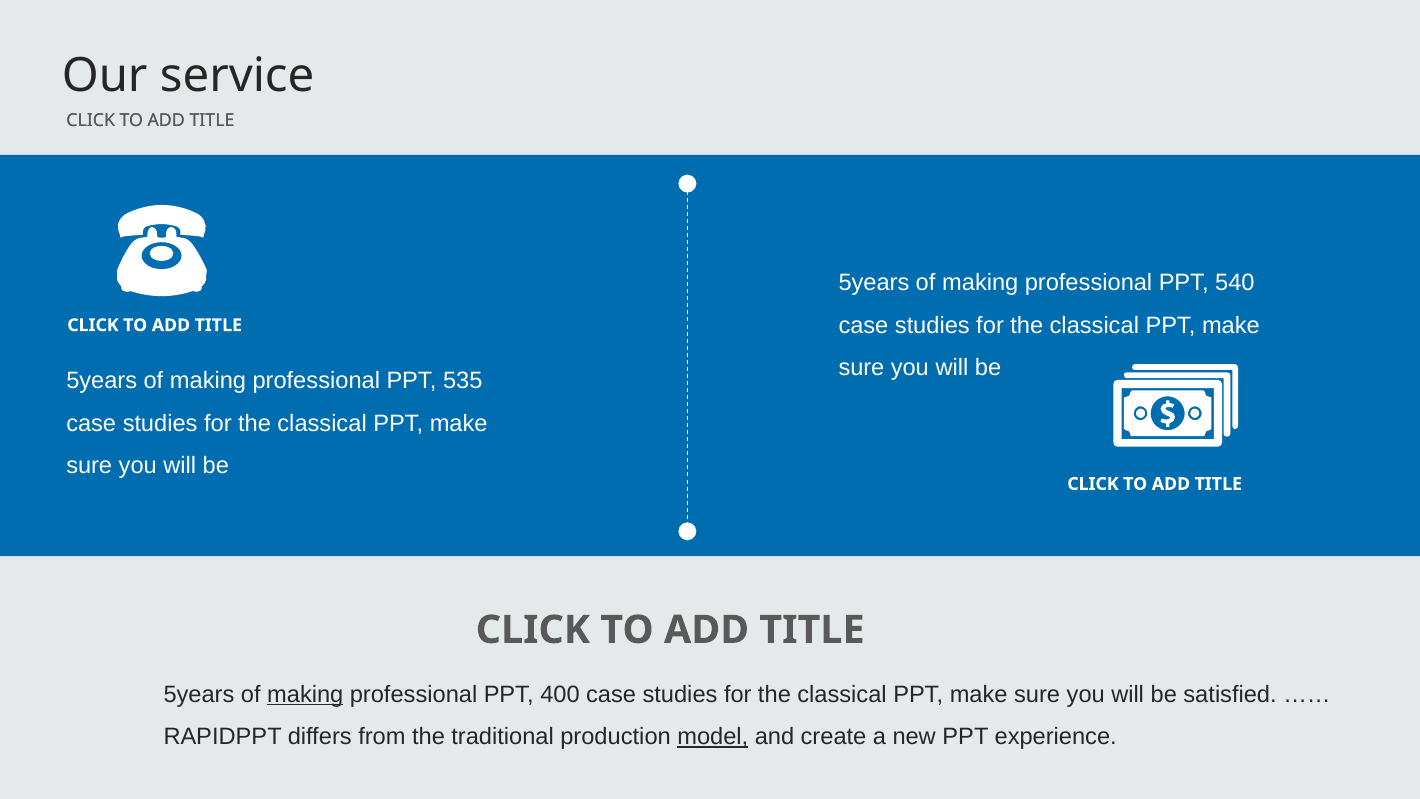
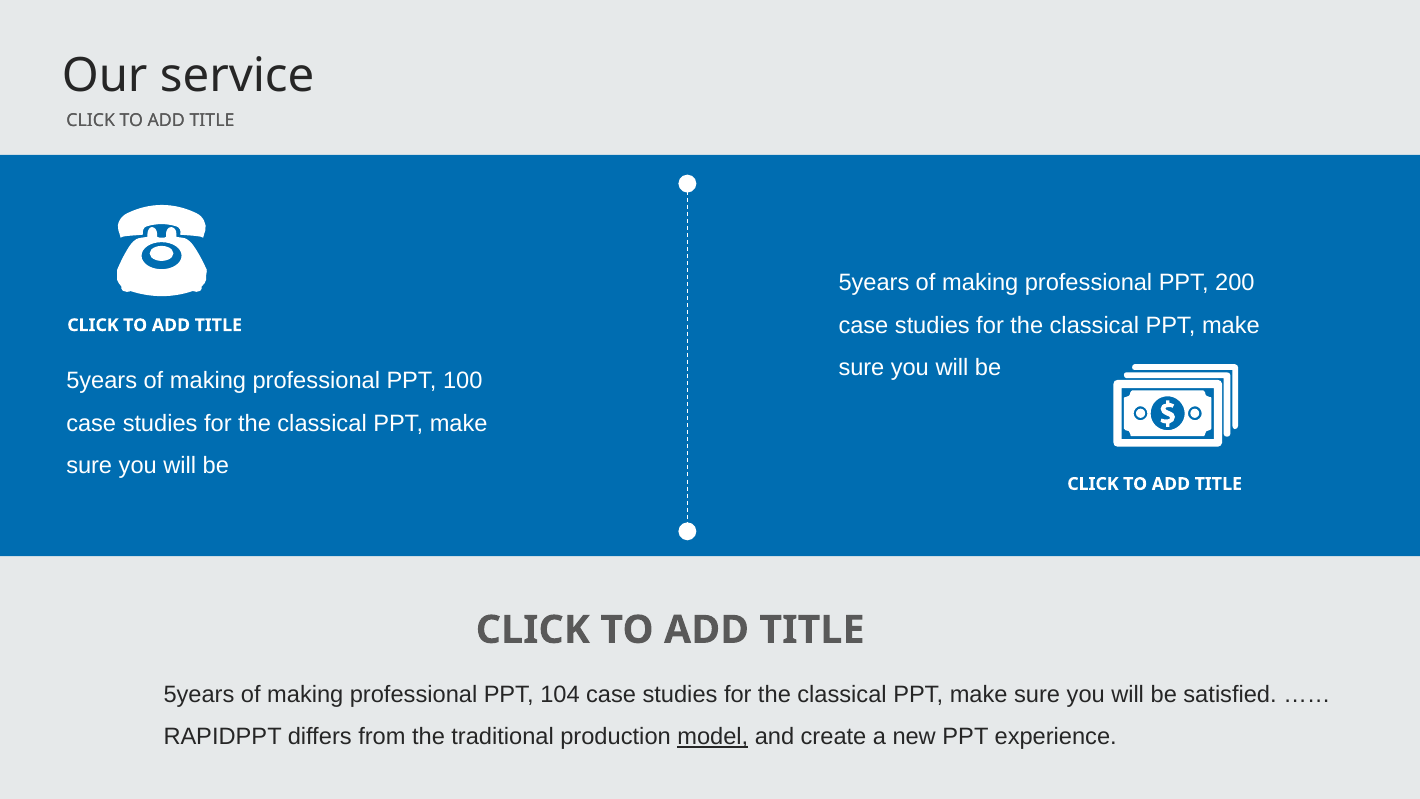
540: 540 -> 200
535: 535 -> 100
making at (305, 694) underline: present -> none
400: 400 -> 104
